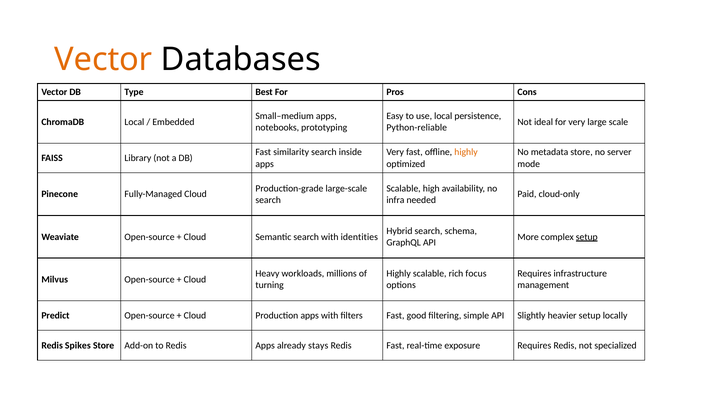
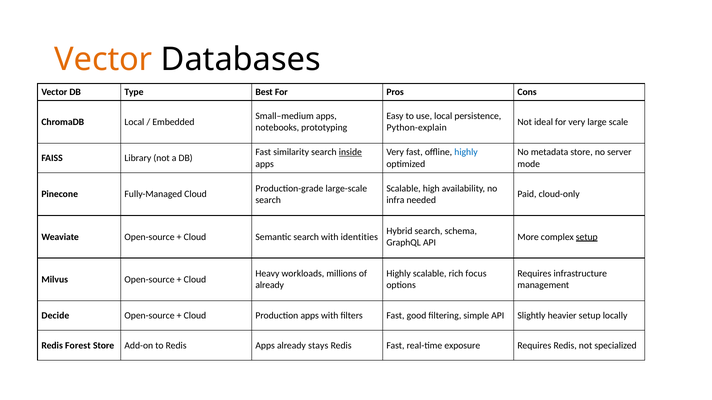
Python-reliable: Python-reliable -> Python-explain
inside underline: none -> present
highly at (466, 152) colour: orange -> blue
turning at (270, 286): turning -> already
Predict: Predict -> Decide
Spikes: Spikes -> Forest
